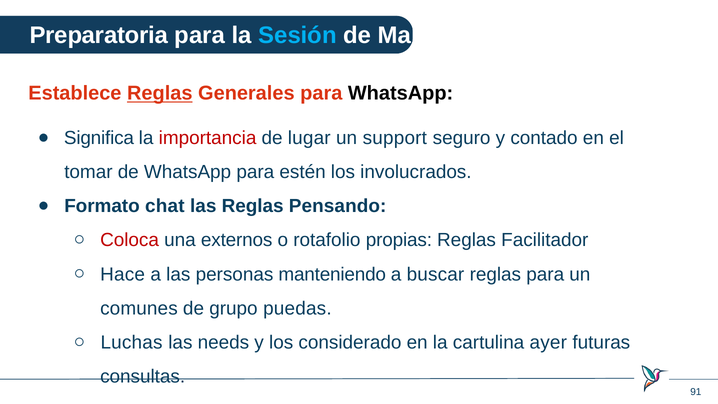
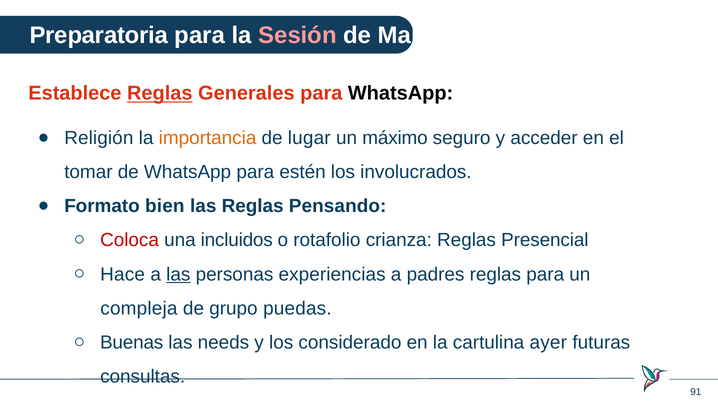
Sesión colour: light blue -> pink
Significa: Significa -> Religión
importancia colour: red -> orange
support: support -> máximo
contado: contado -> acceder
chat: chat -> bien
externos: externos -> incluidos
propias: propias -> crianza
Facilitador: Facilitador -> Presencial
las at (178, 274) underline: none -> present
manteniendo: manteniendo -> experiencias
buscar: buscar -> padres
comunes: comunes -> compleja
Luchas: Luchas -> Buenas
